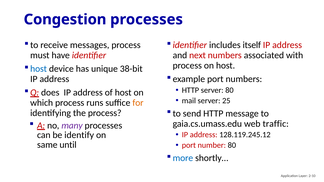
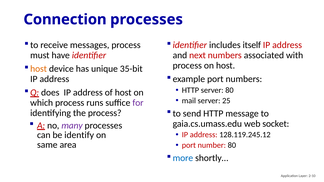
Congestion: Congestion -> Connection
host at (39, 69) colour: blue -> orange
38-bit: 38-bit -> 35-bit
for colour: orange -> purple
traffic: traffic -> socket
until: until -> area
